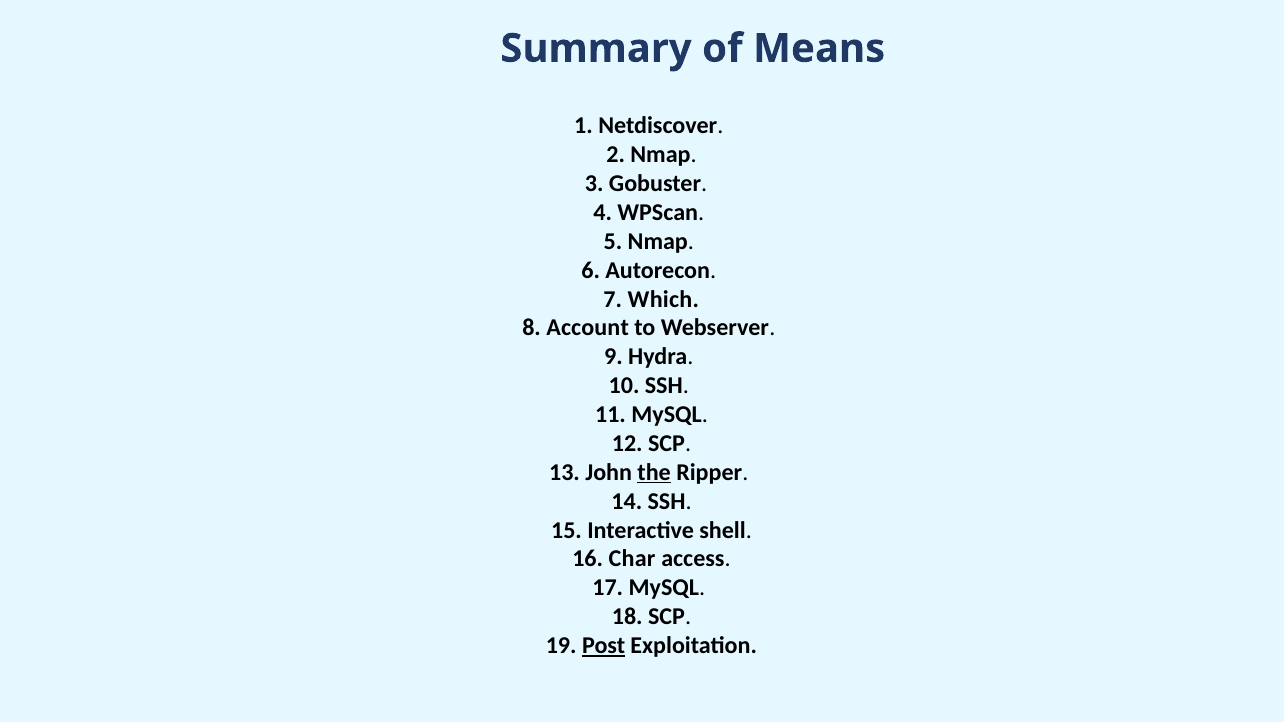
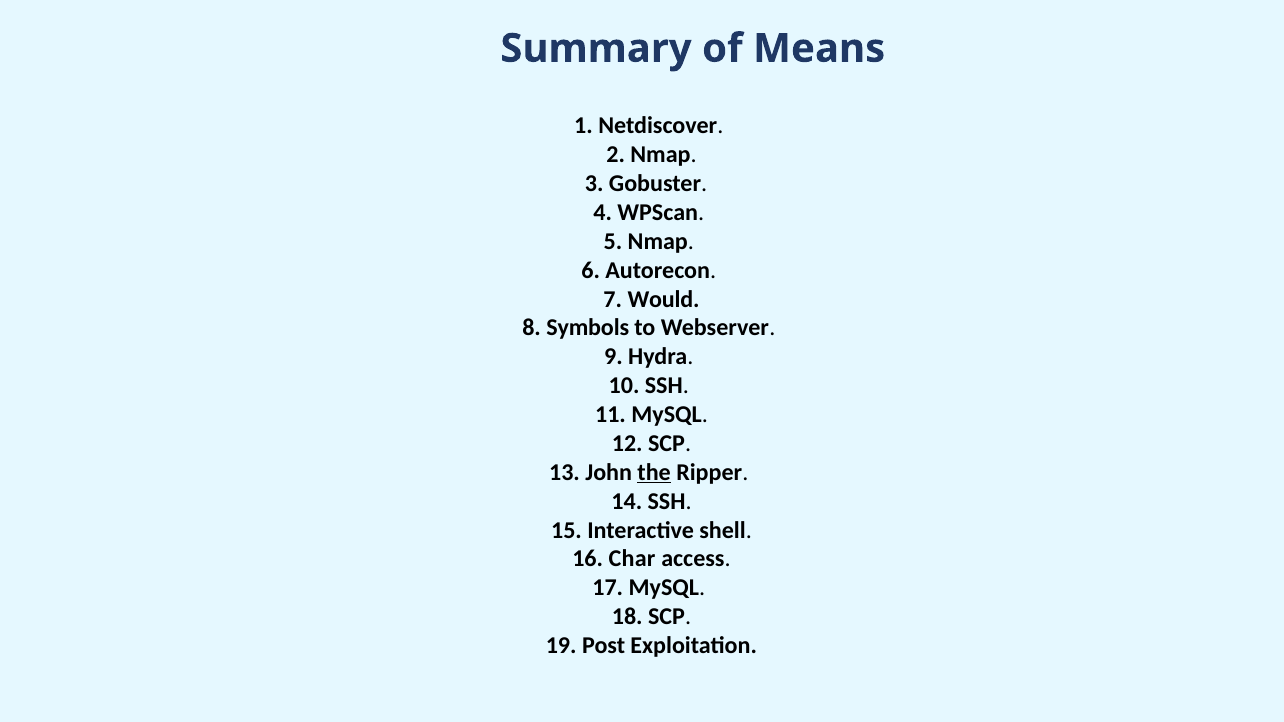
Which: Which -> Would
Account: Account -> Symbols
Post underline: present -> none
